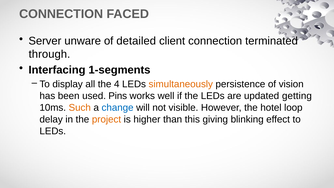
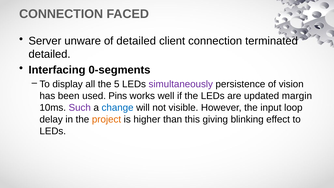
through at (49, 54): through -> detailed
1-segments: 1-segments -> 0-segments
4: 4 -> 5
simultaneously colour: orange -> purple
getting: getting -> margin
Such colour: orange -> purple
hotel: hotel -> input
